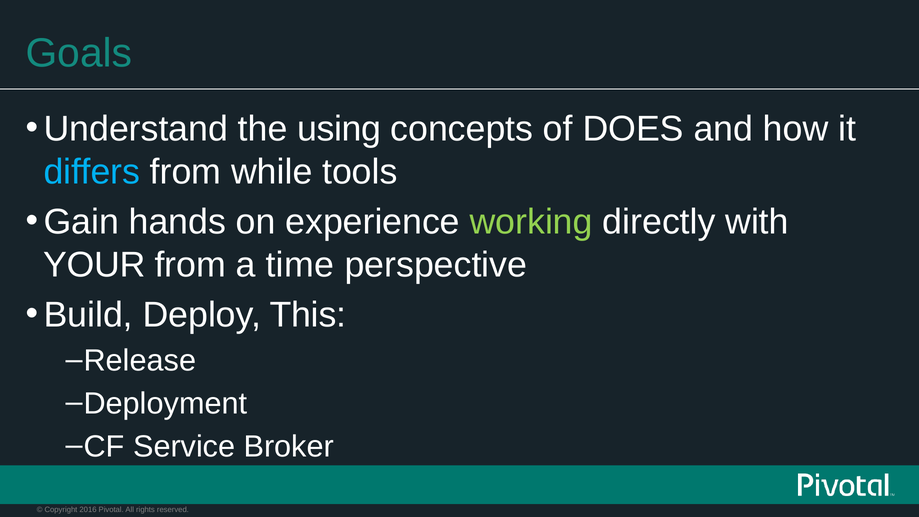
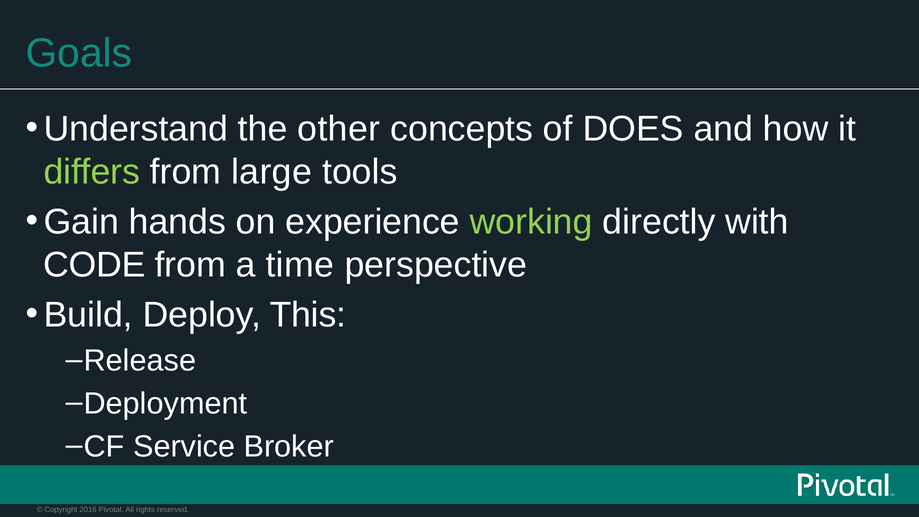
using: using -> other
differs colour: light blue -> light green
while: while -> large
YOUR: YOUR -> CODE
